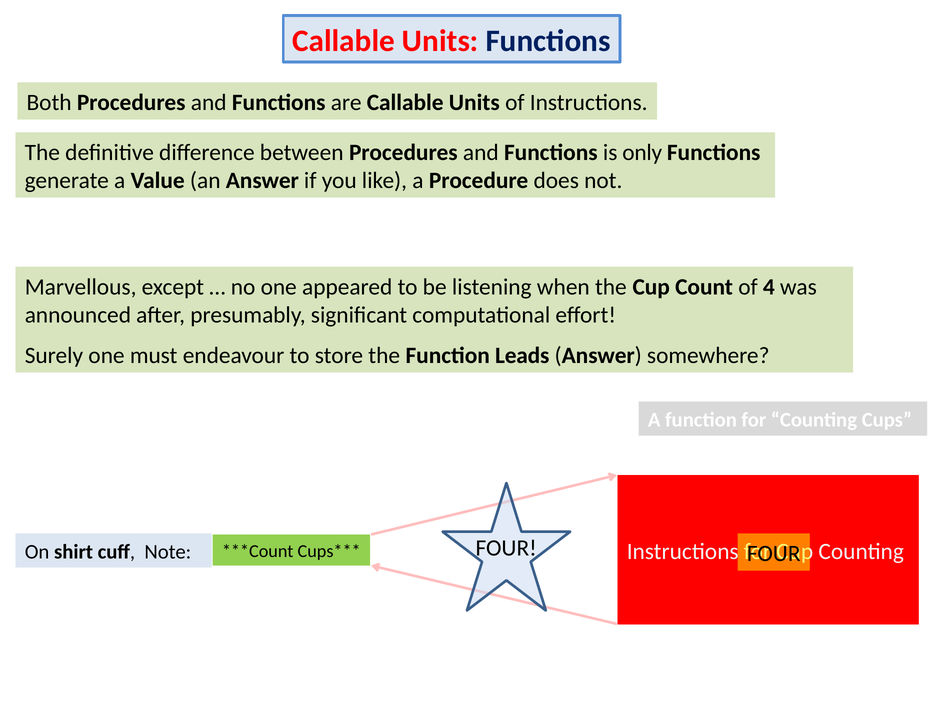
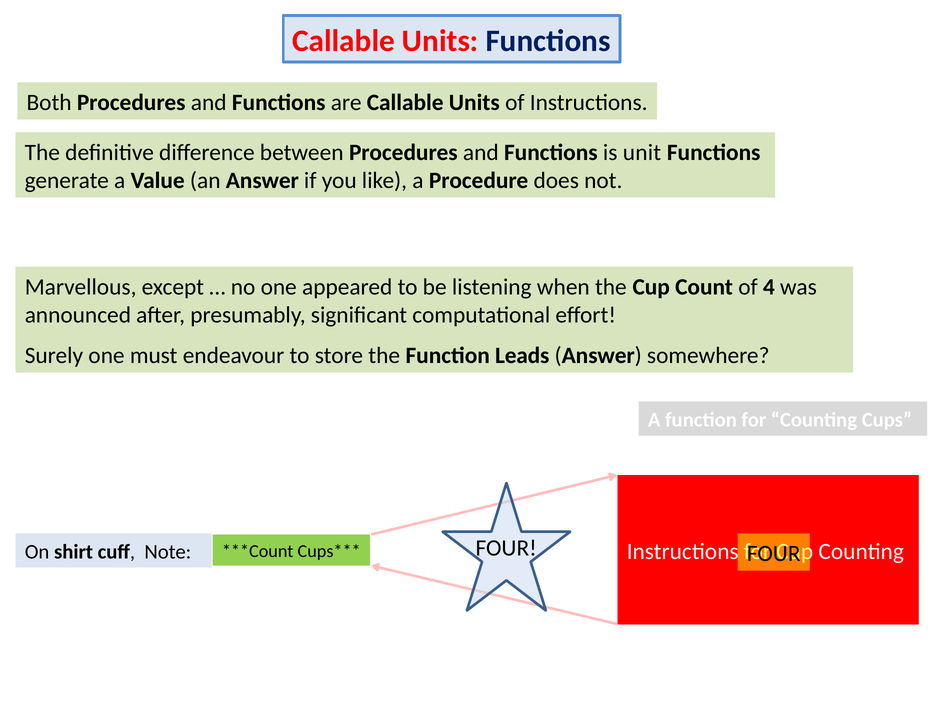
only: only -> unit
